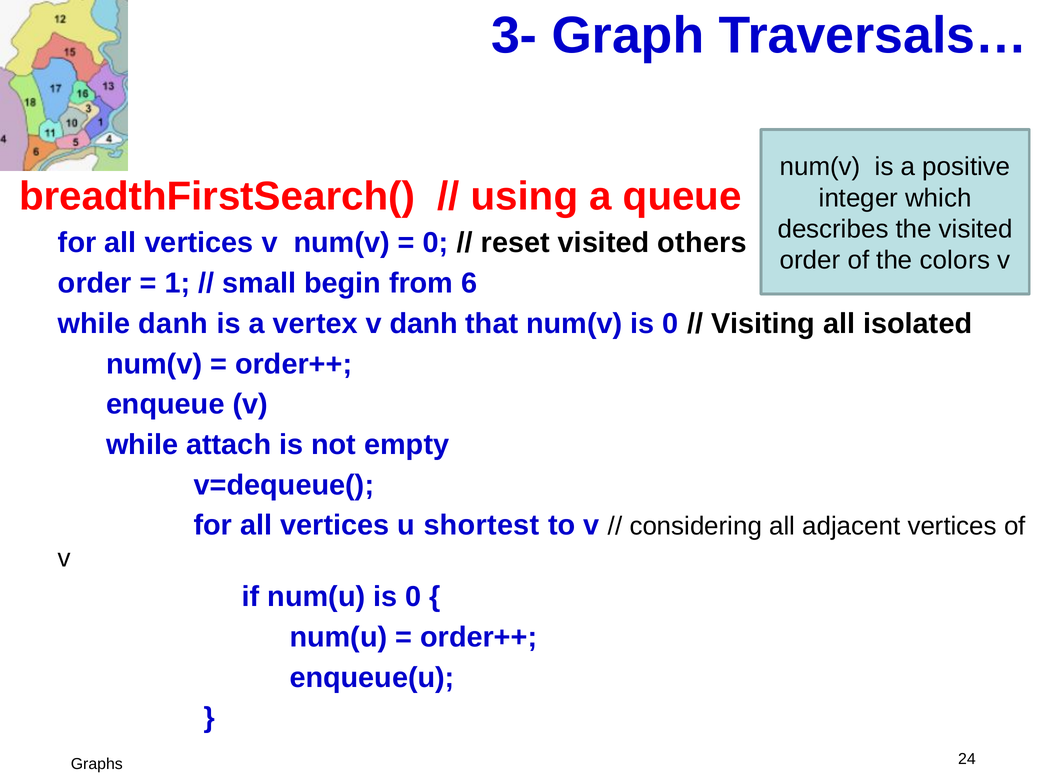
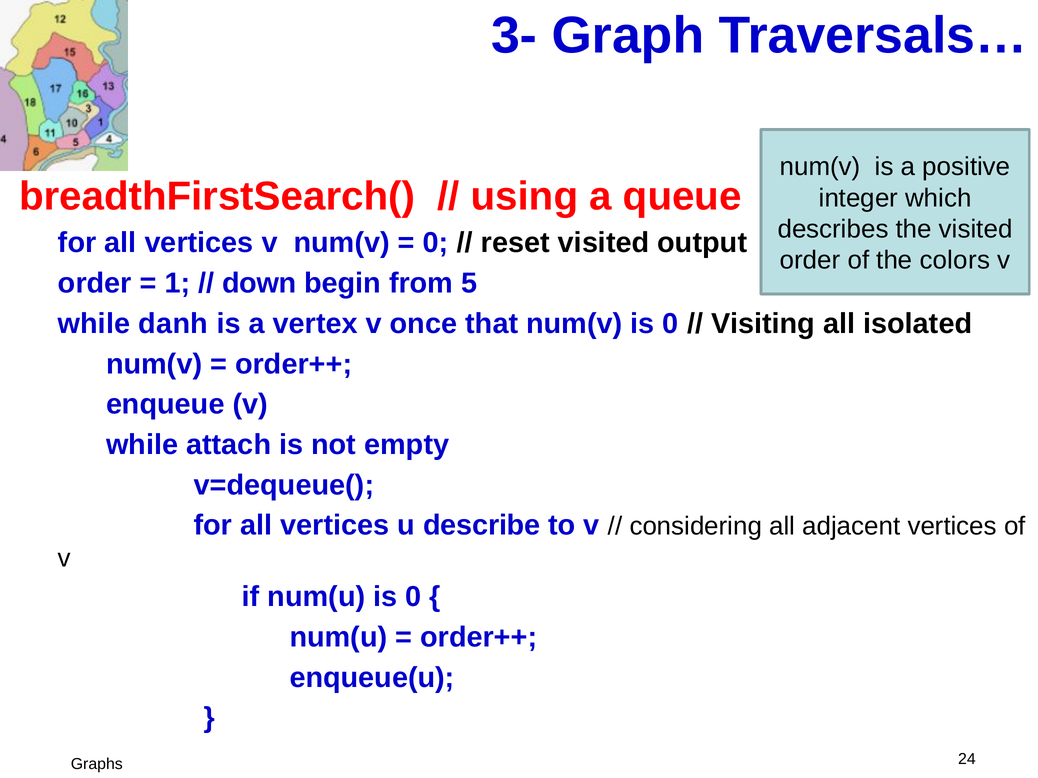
others: others -> output
small: small -> down
6: 6 -> 5
v danh: danh -> once
shortest: shortest -> describe
